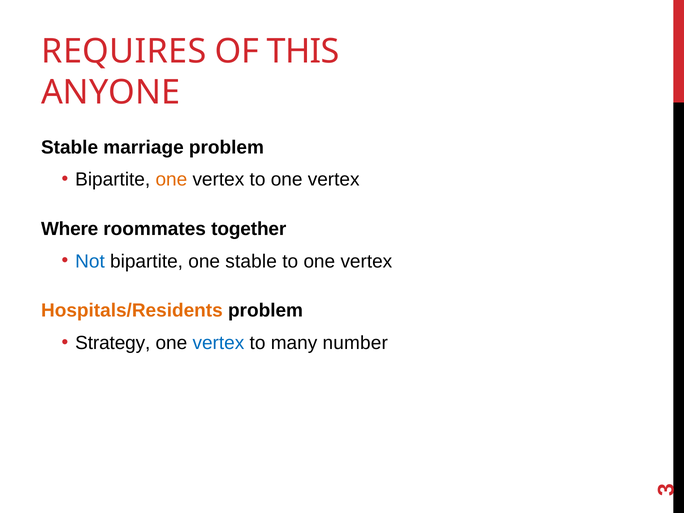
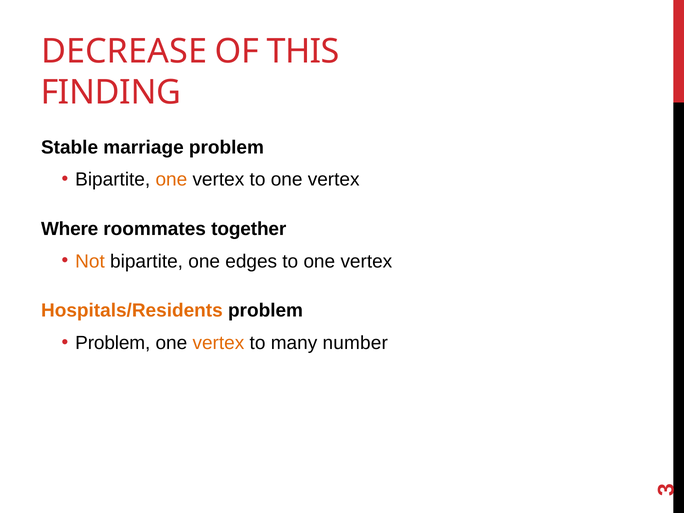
REQUIRES: REQUIRES -> DECREASE
ANYONE: ANYONE -> FINDING
Not colour: blue -> orange
one stable: stable -> edges
Strategy at (113, 343): Strategy -> Problem
vertex at (218, 343) colour: blue -> orange
